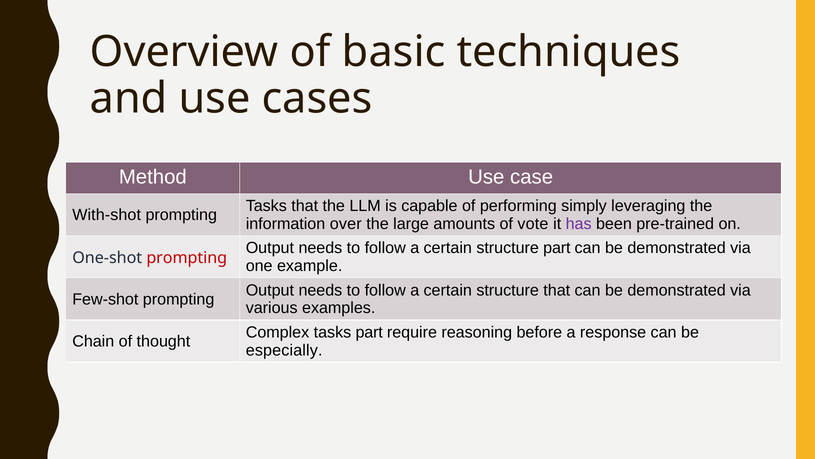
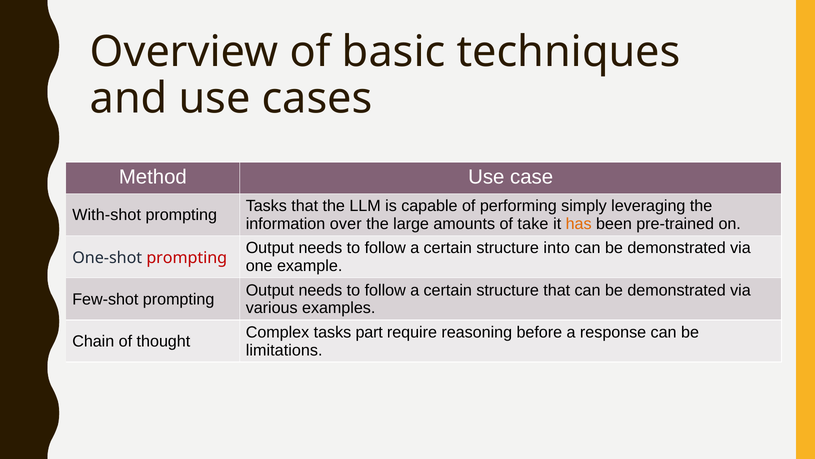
vote: vote -> take
has colour: purple -> orange
structure part: part -> into
especially: especially -> limitations
